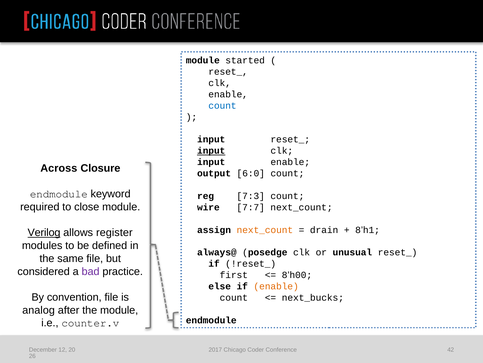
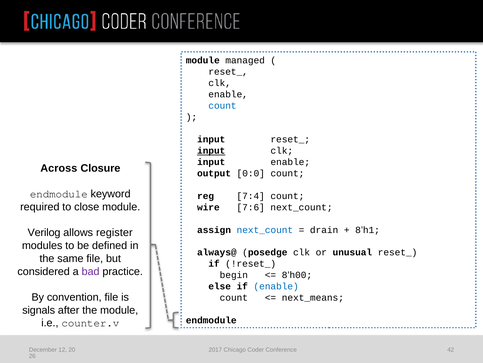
started: started -> managed
6:0: 6:0 -> 0:0
7:3: 7:3 -> 7:4
7:7: 7:7 -> 7:6
next_count at (265, 229) colour: orange -> blue
Verilog underline: present -> none
first: first -> begin
enable at (276, 286) colour: orange -> blue
next_bucks: next_bucks -> next_means
analog: analog -> signals
